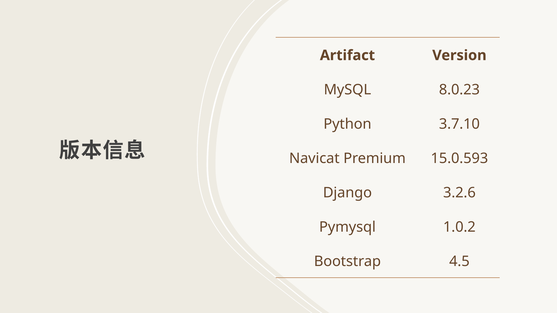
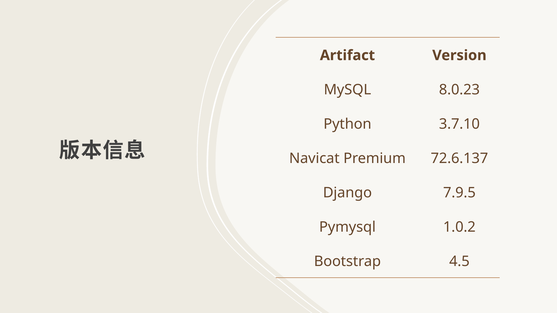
15.0.593: 15.0.593 -> 72.6.137
3.2.6: 3.2.6 -> 7.9.5
